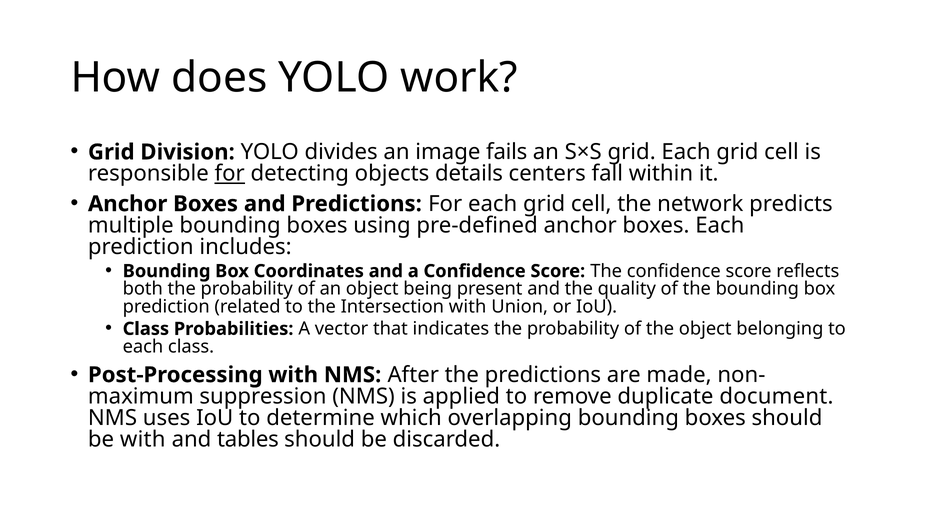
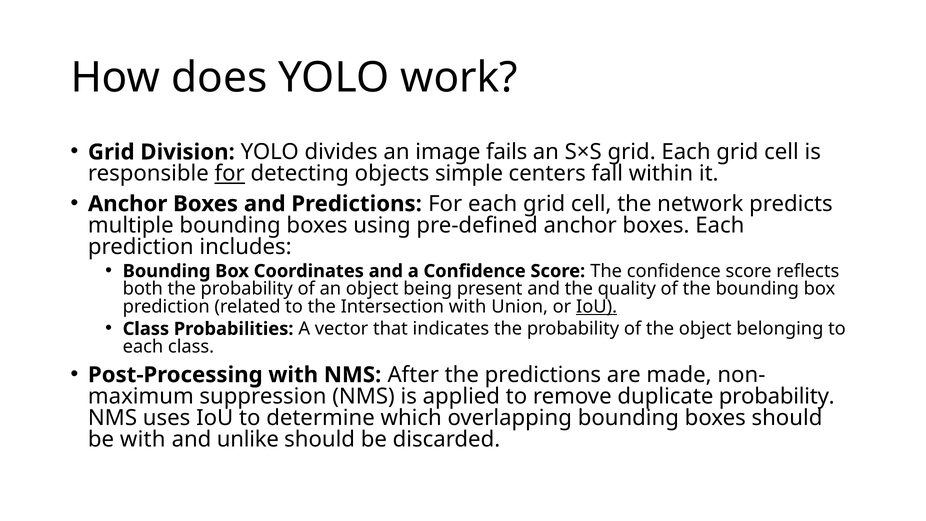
details: details -> simple
IoU at (597, 307) underline: none -> present
duplicate document: document -> probability
tables: tables -> unlike
